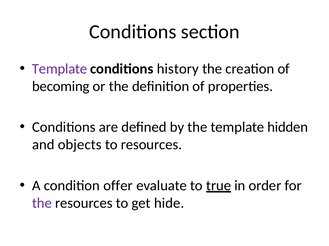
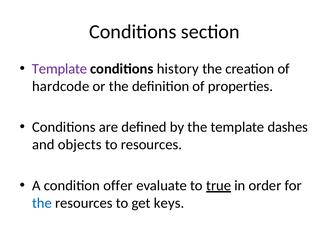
becoming: becoming -> hardcode
hidden: hidden -> dashes
the at (42, 204) colour: purple -> blue
hide: hide -> keys
